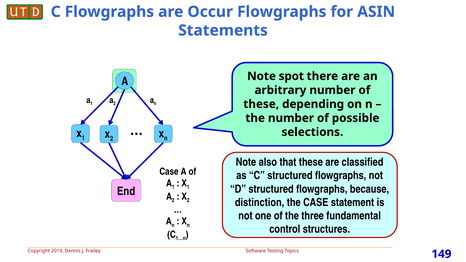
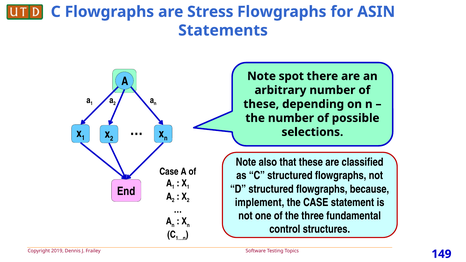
Occur: Occur -> Stress
distinction: distinction -> implement
